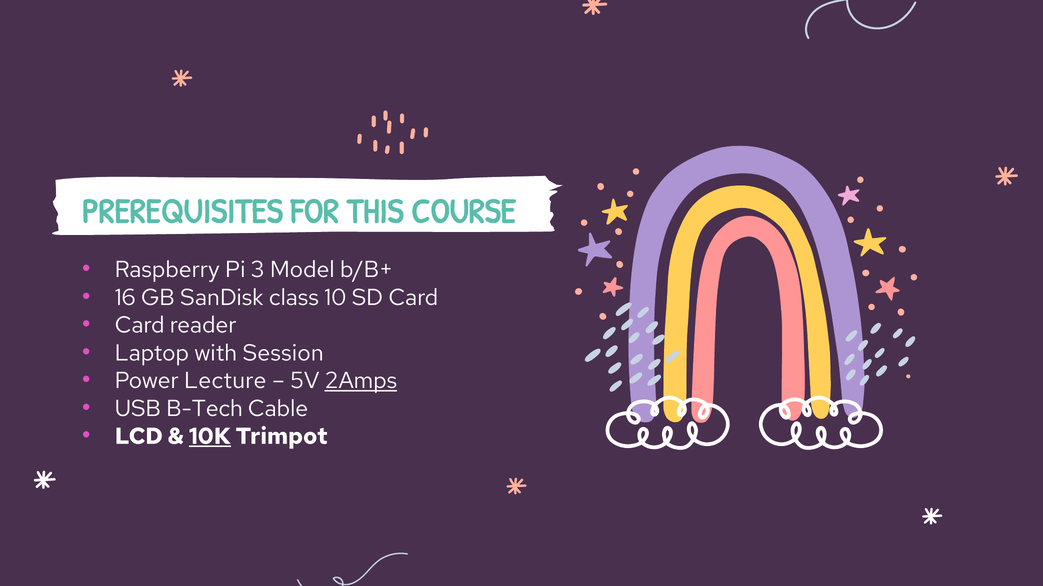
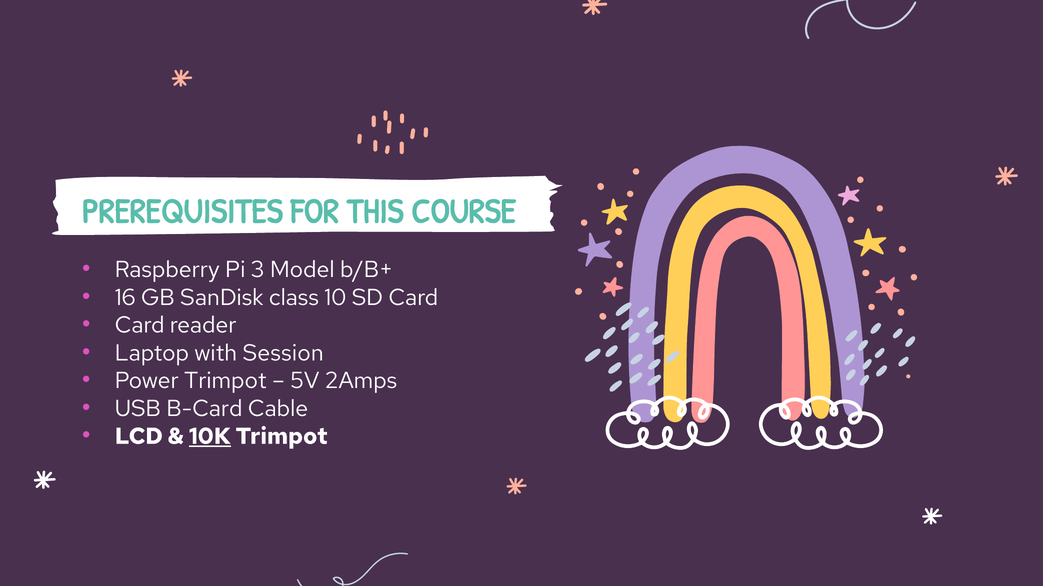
Power Lecture: Lecture -> Trimpot
2Amps underline: present -> none
B-Tech: B-Tech -> B-Card
